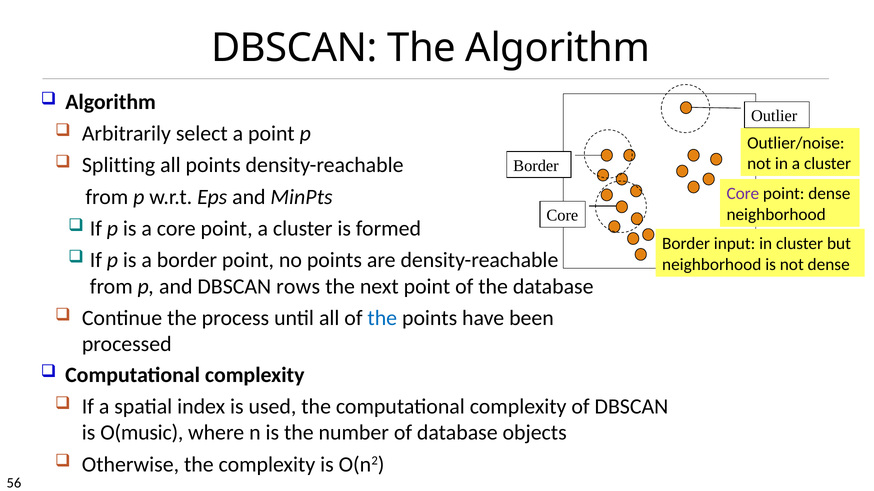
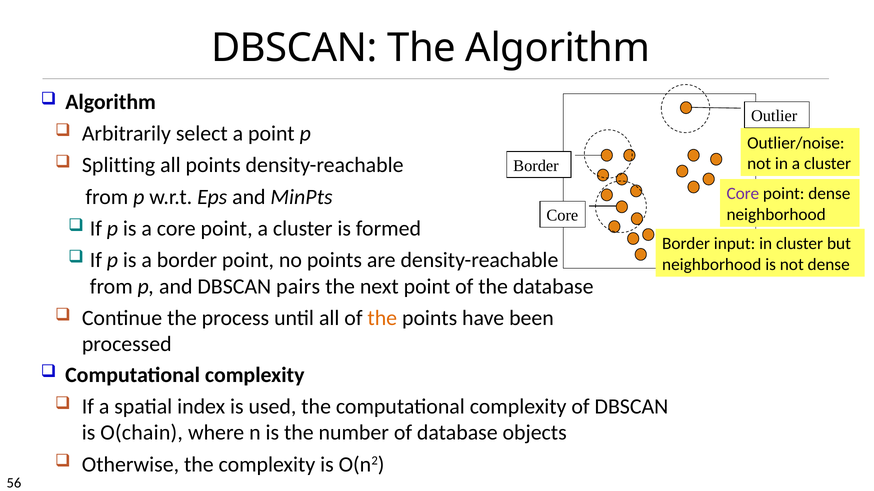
rows: rows -> pairs
the at (382, 318) colour: blue -> orange
O(music: O(music -> O(chain
